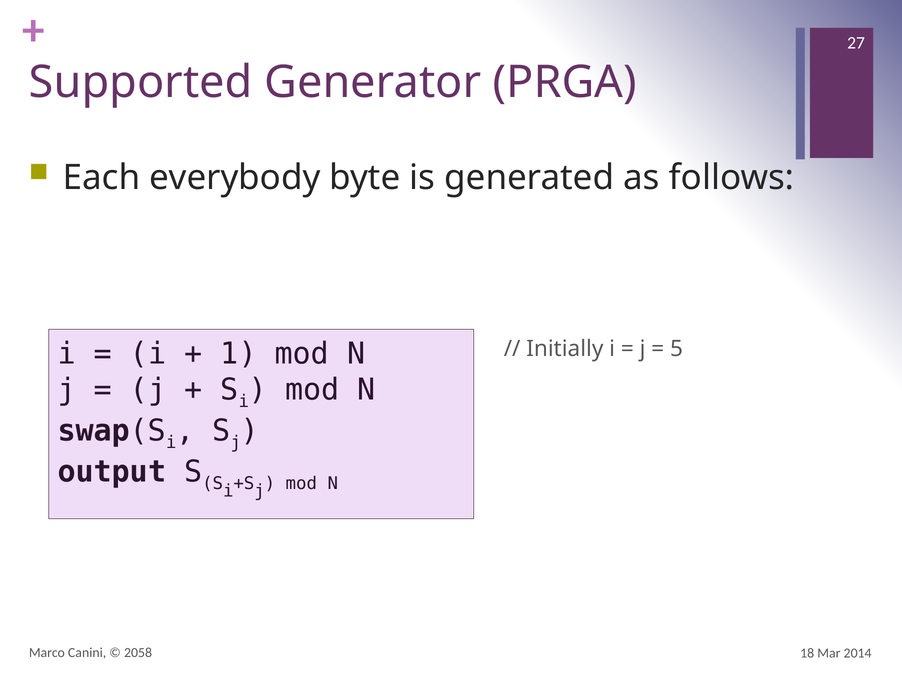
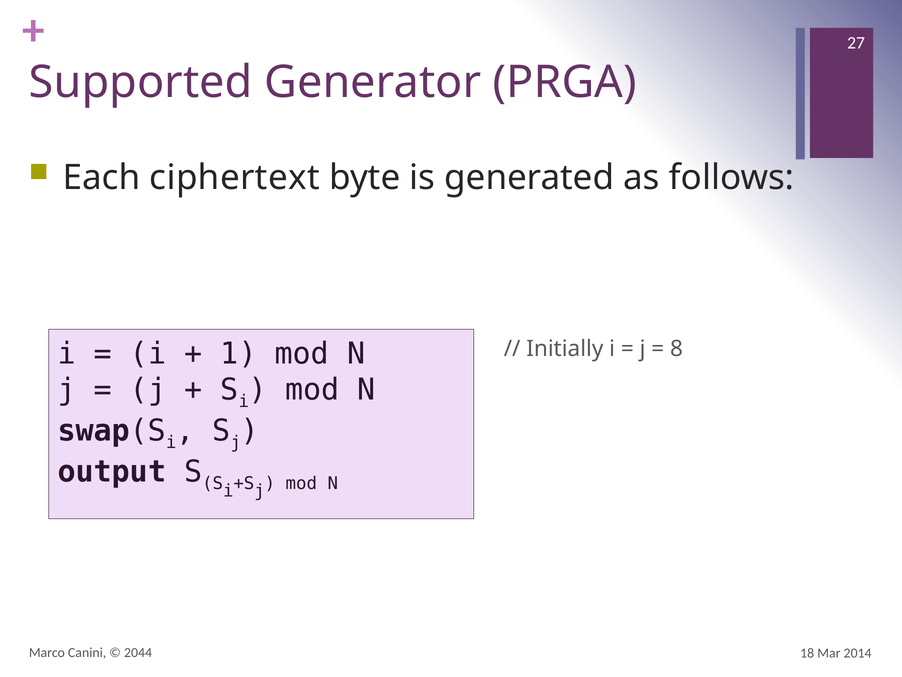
everybody: everybody -> ciphertext
5: 5 -> 8
2058: 2058 -> 2044
